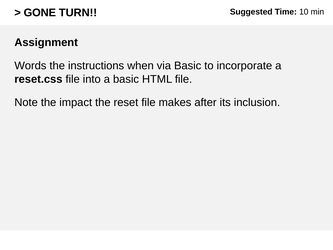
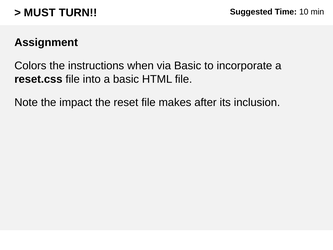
GONE: GONE -> MUST
Words: Words -> Colors
